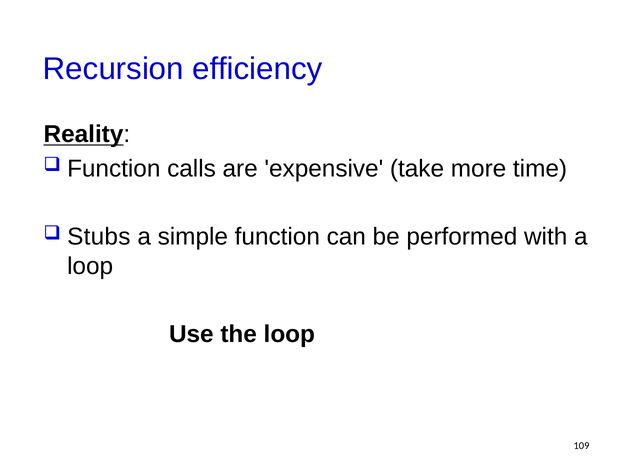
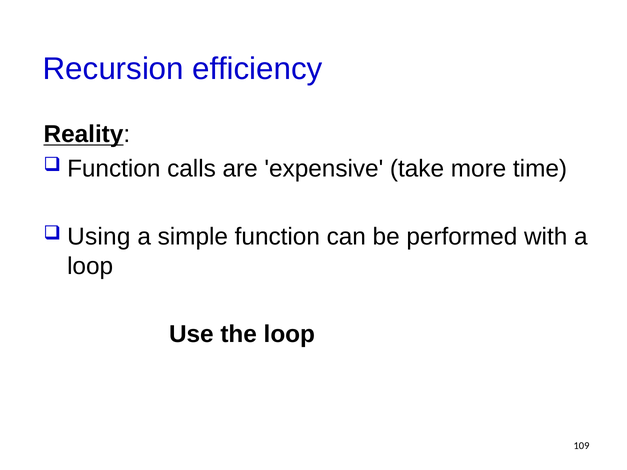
Stubs: Stubs -> Using
